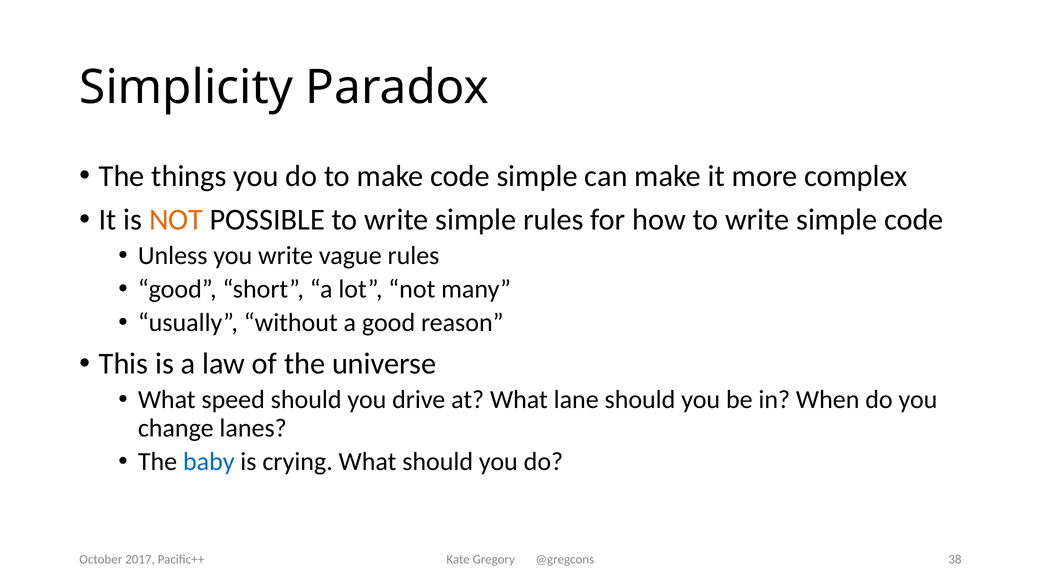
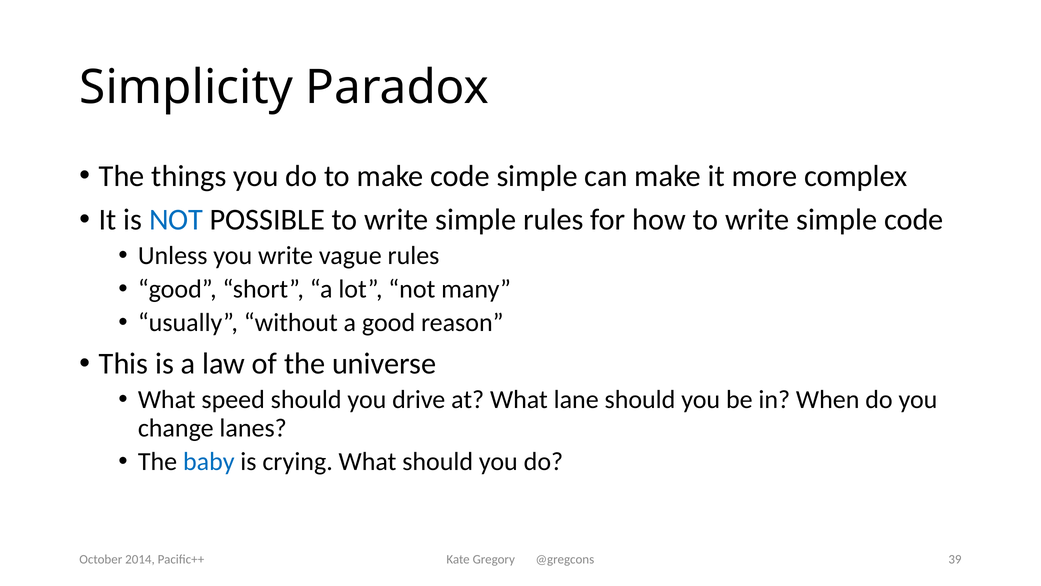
NOT at (176, 220) colour: orange -> blue
38: 38 -> 39
2017: 2017 -> 2014
